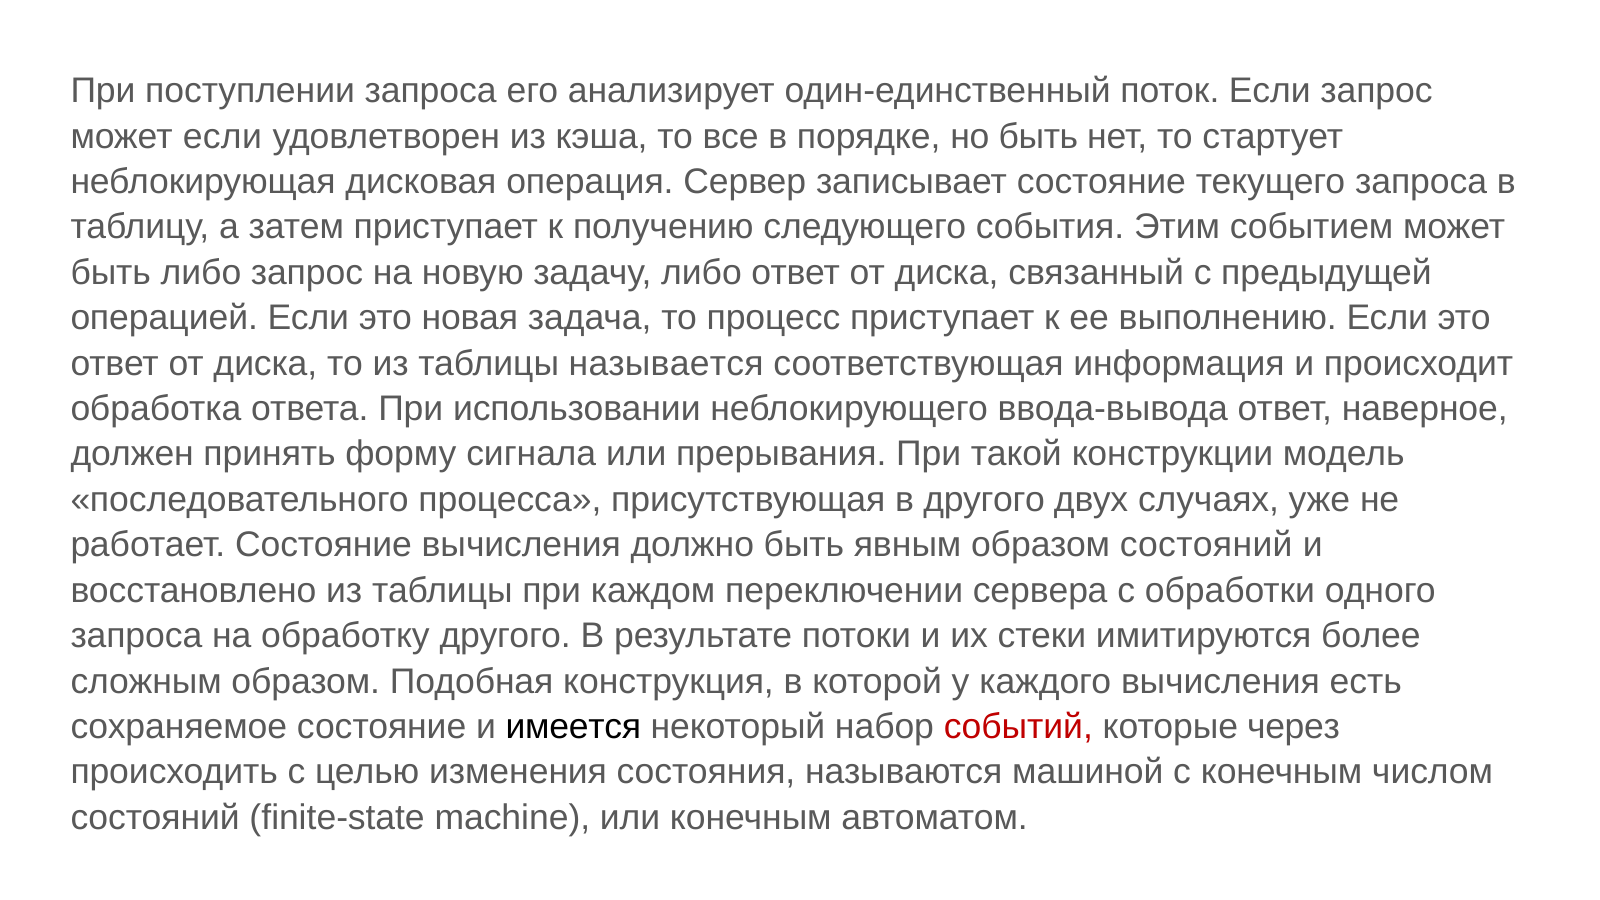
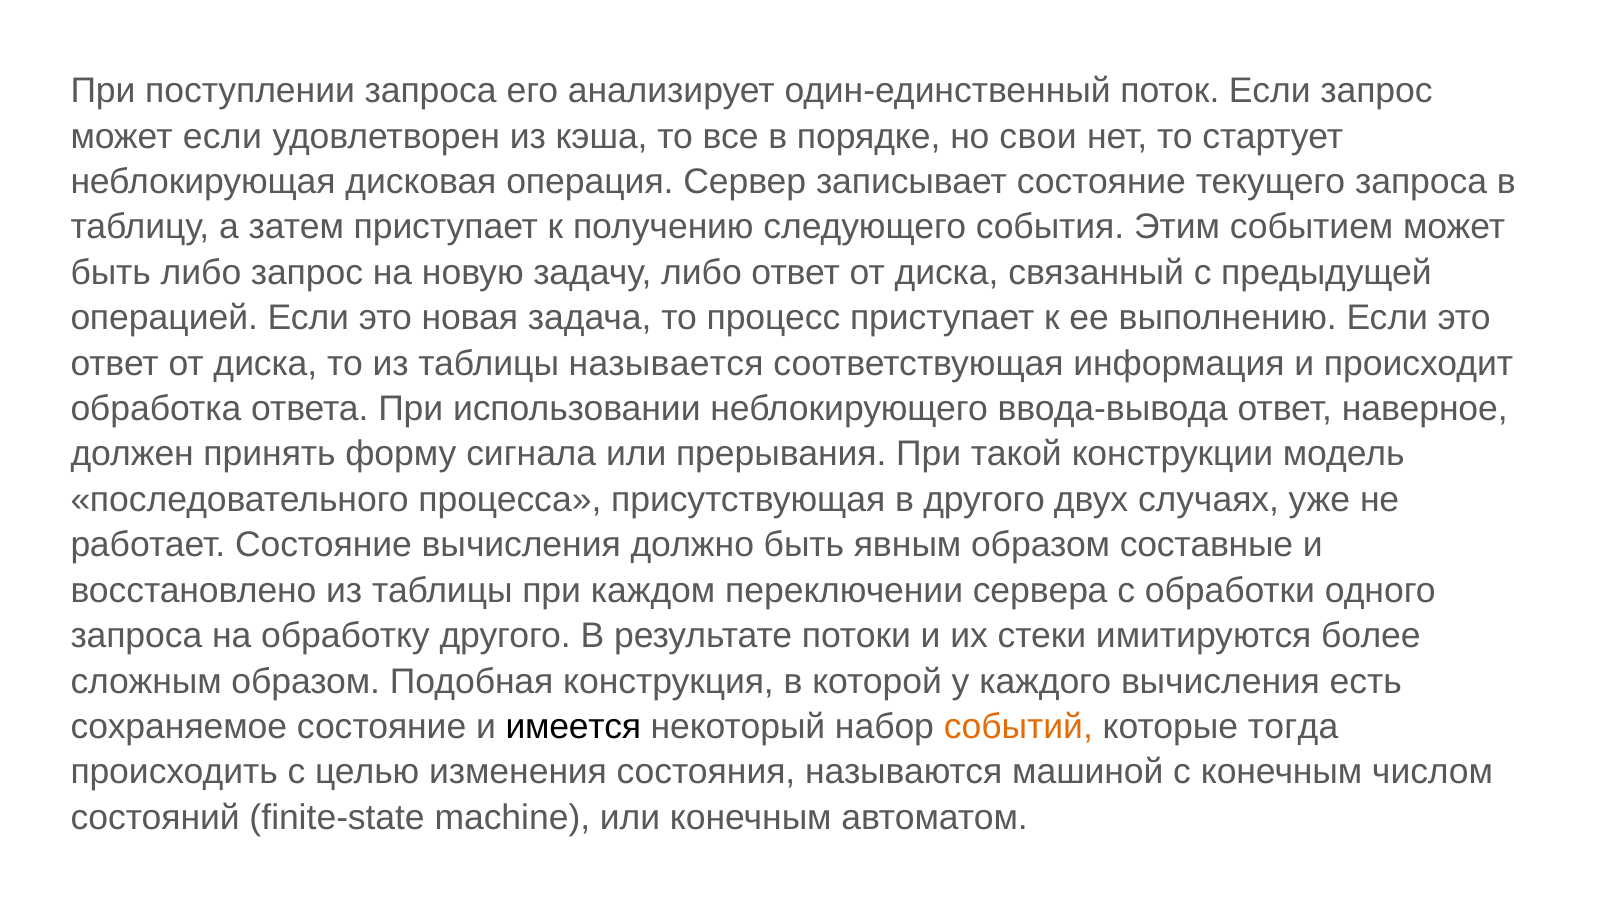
но быть: быть -> свои
образом состояний: состояний -> составные
событий colour: red -> orange
через: через -> тогда
